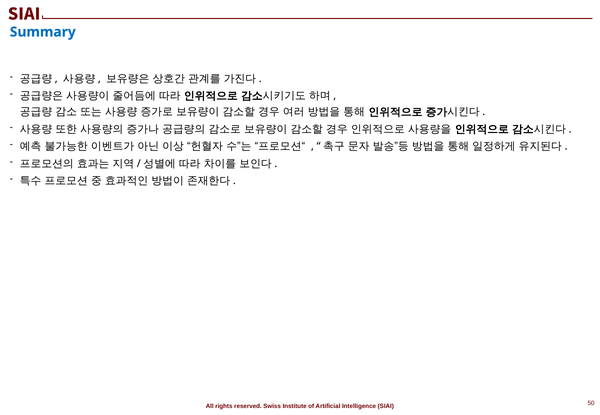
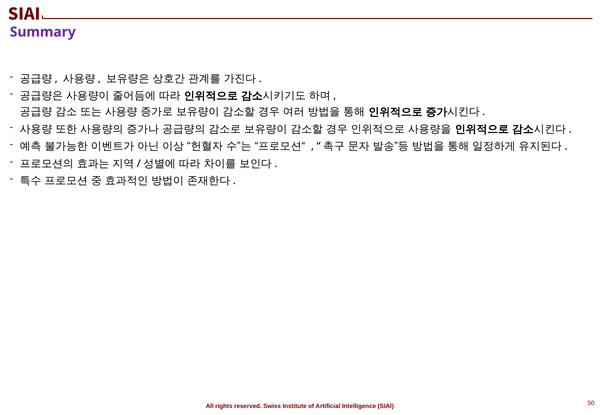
Summary colour: blue -> purple
